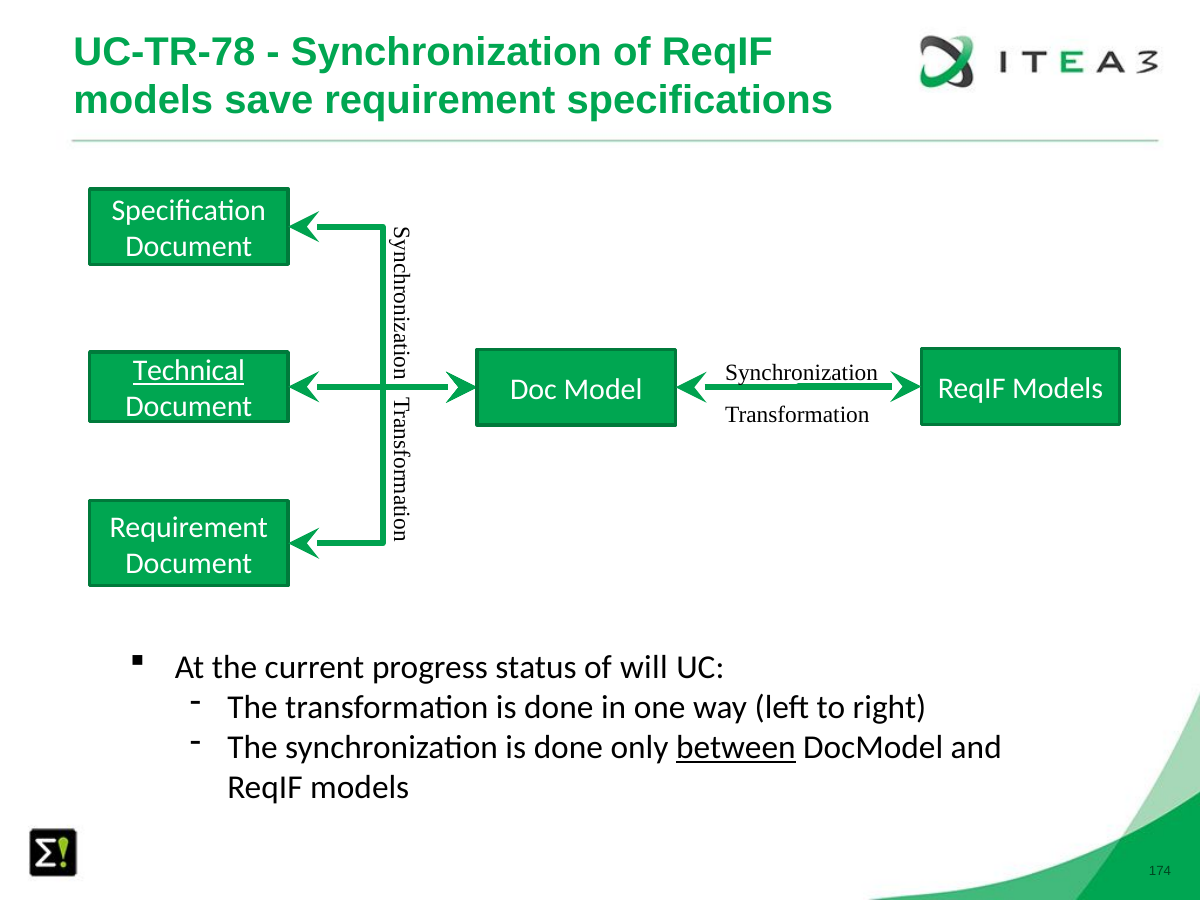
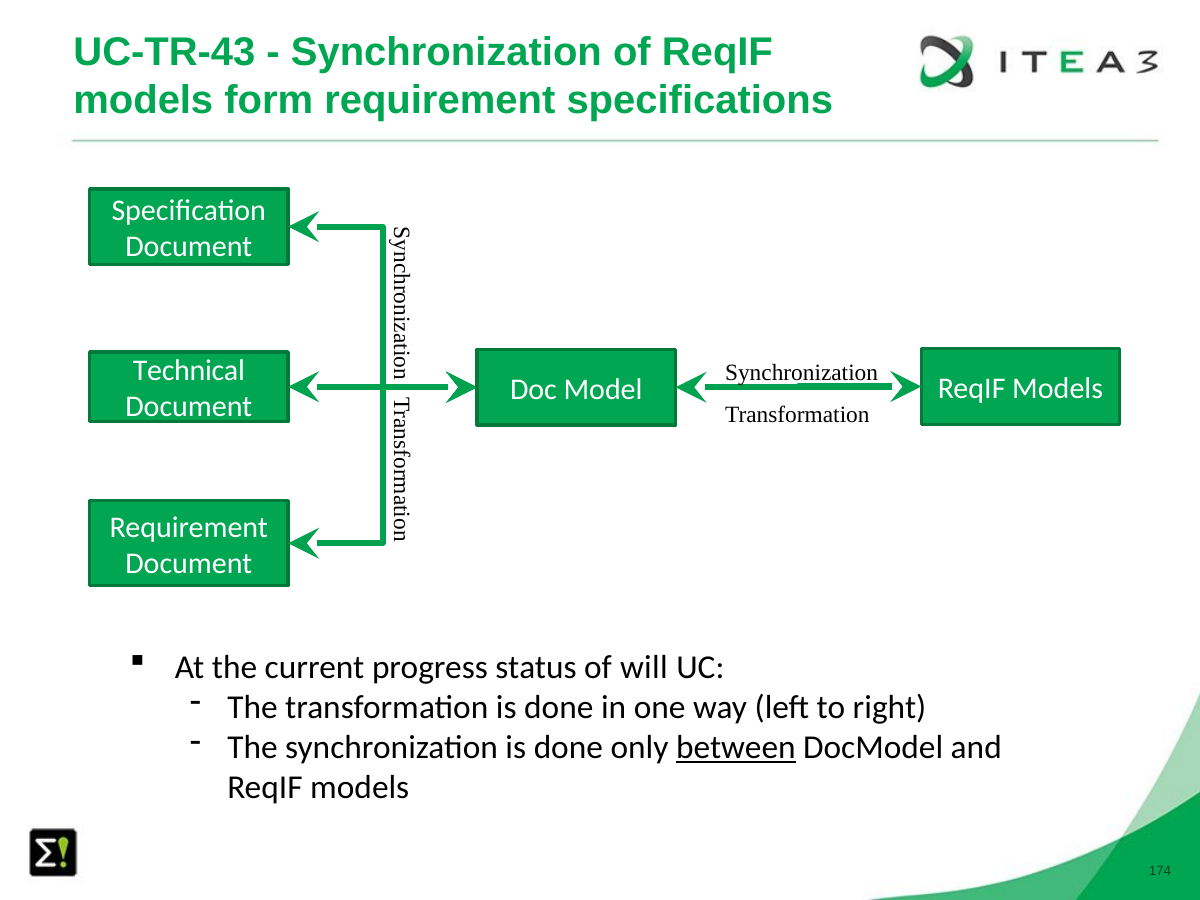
UC-TR-78: UC-TR-78 -> UC-TR-43
save: save -> form
Technical underline: present -> none
